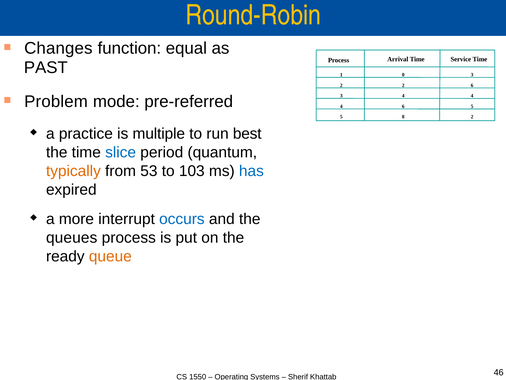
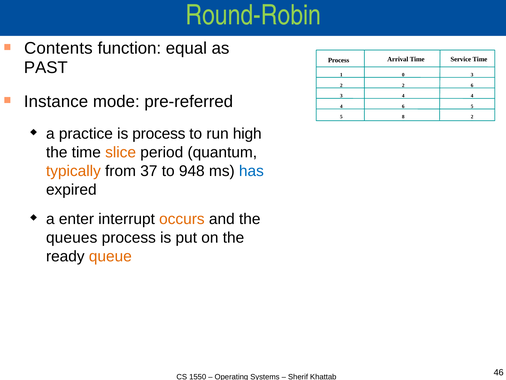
Round-Robin colour: yellow -> light green
Changes: Changes -> Contents
Problem: Problem -> Instance
is multiple: multiple -> process
best: best -> high
slice colour: blue -> orange
53: 53 -> 37
103: 103 -> 948
more: more -> enter
occurs colour: blue -> orange
